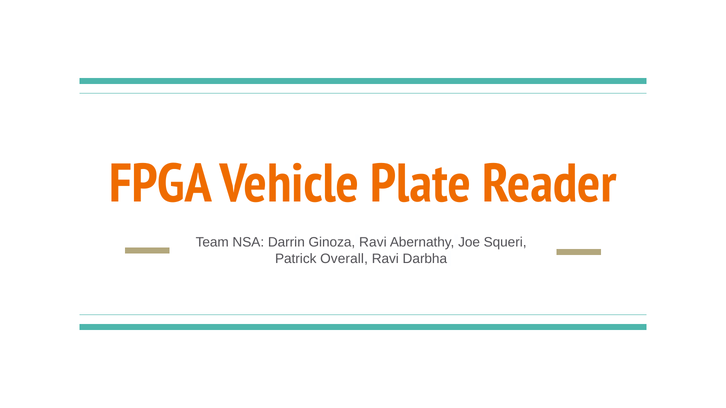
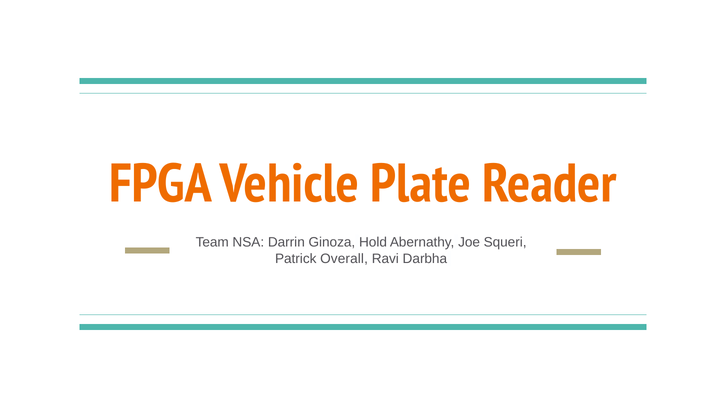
Ginoza Ravi: Ravi -> Hold
